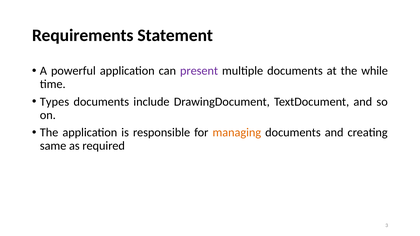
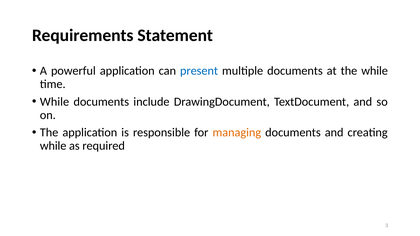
present colour: purple -> blue
Types at (55, 102): Types -> While
same at (53, 146): same -> while
